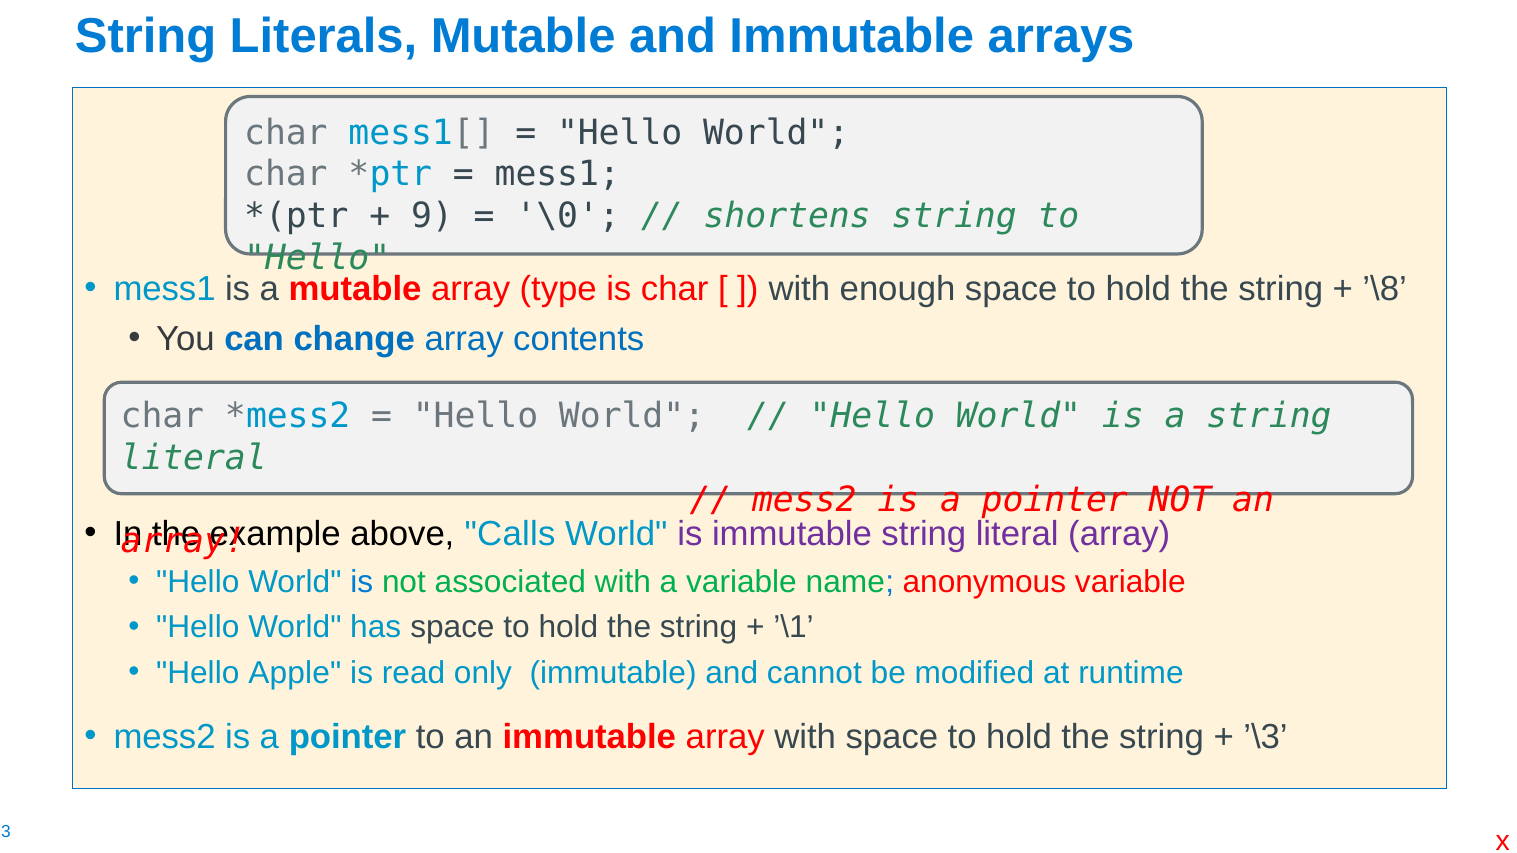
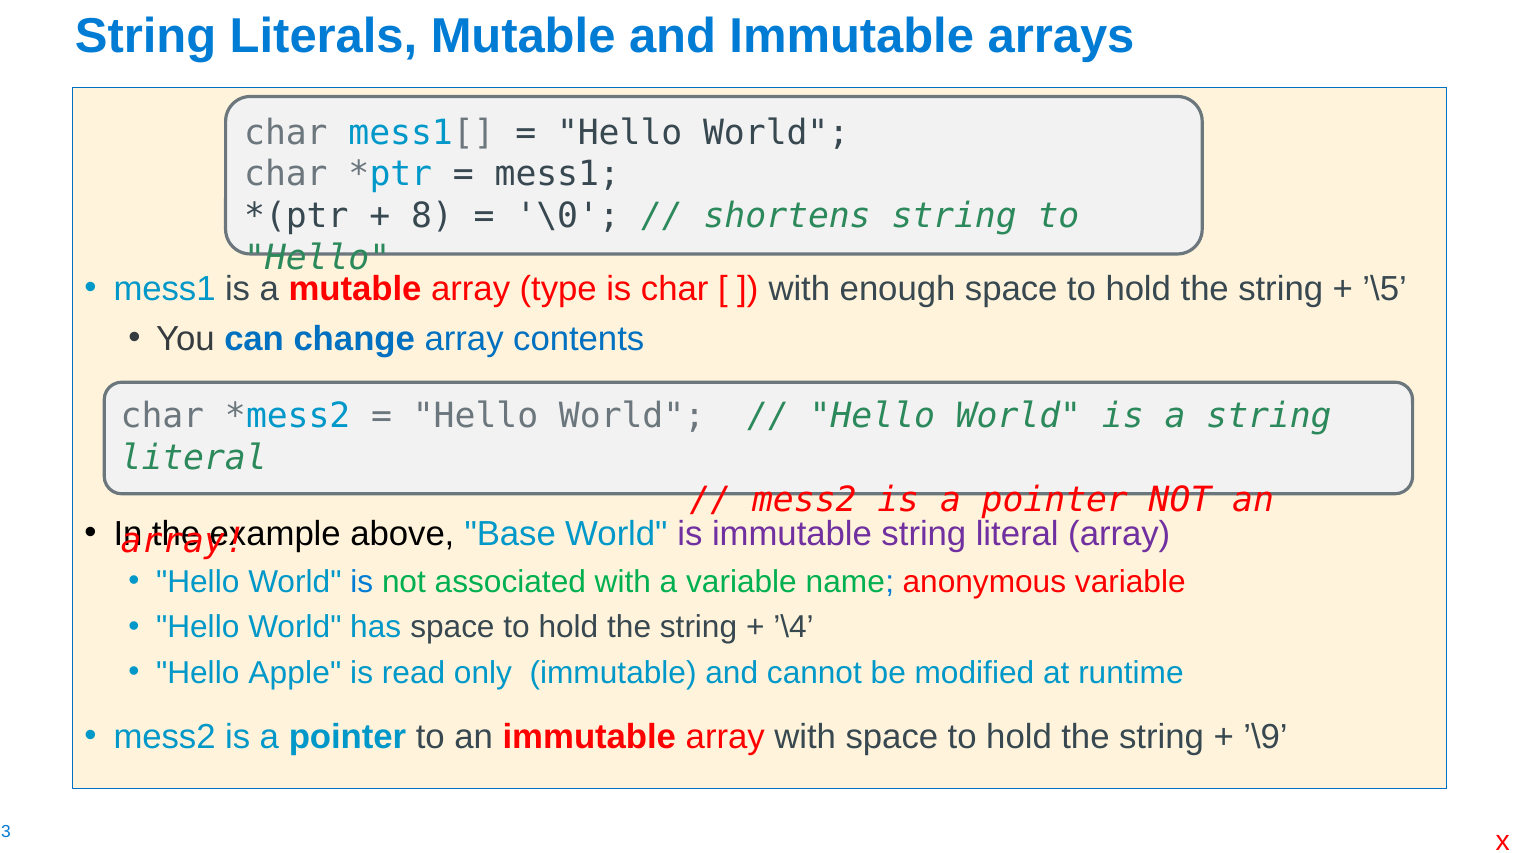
9: 9 -> 8
’\8: ’\8 -> ’\5
Calls: Calls -> Base
’\1: ’\1 -> ’\4
’\3: ’\3 -> ’\9
